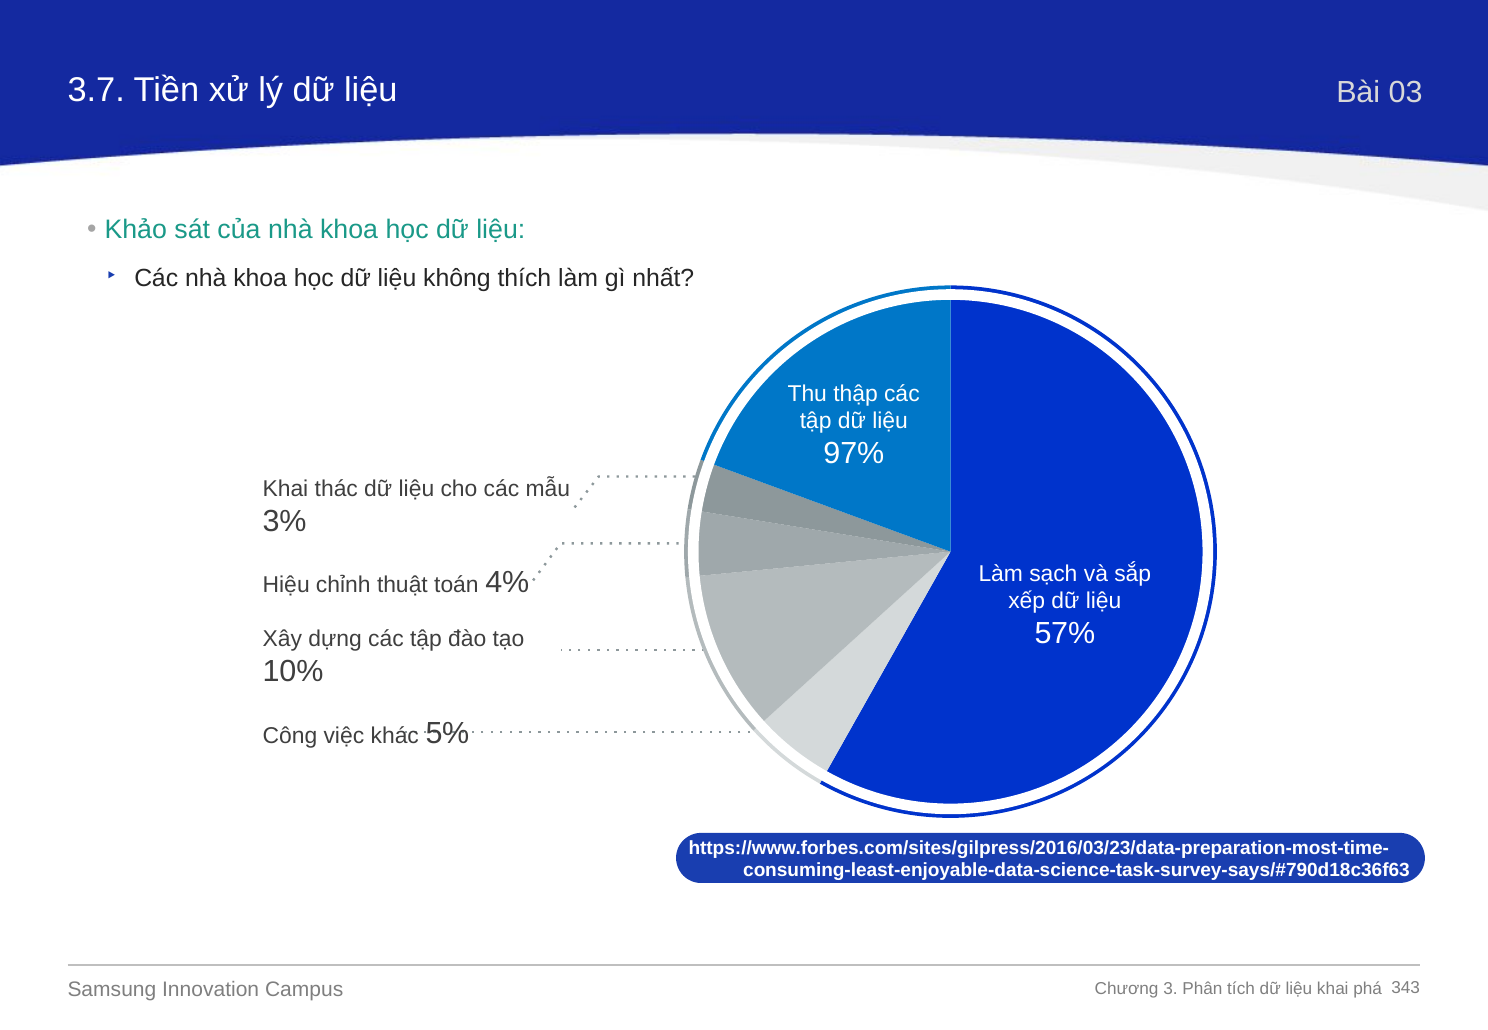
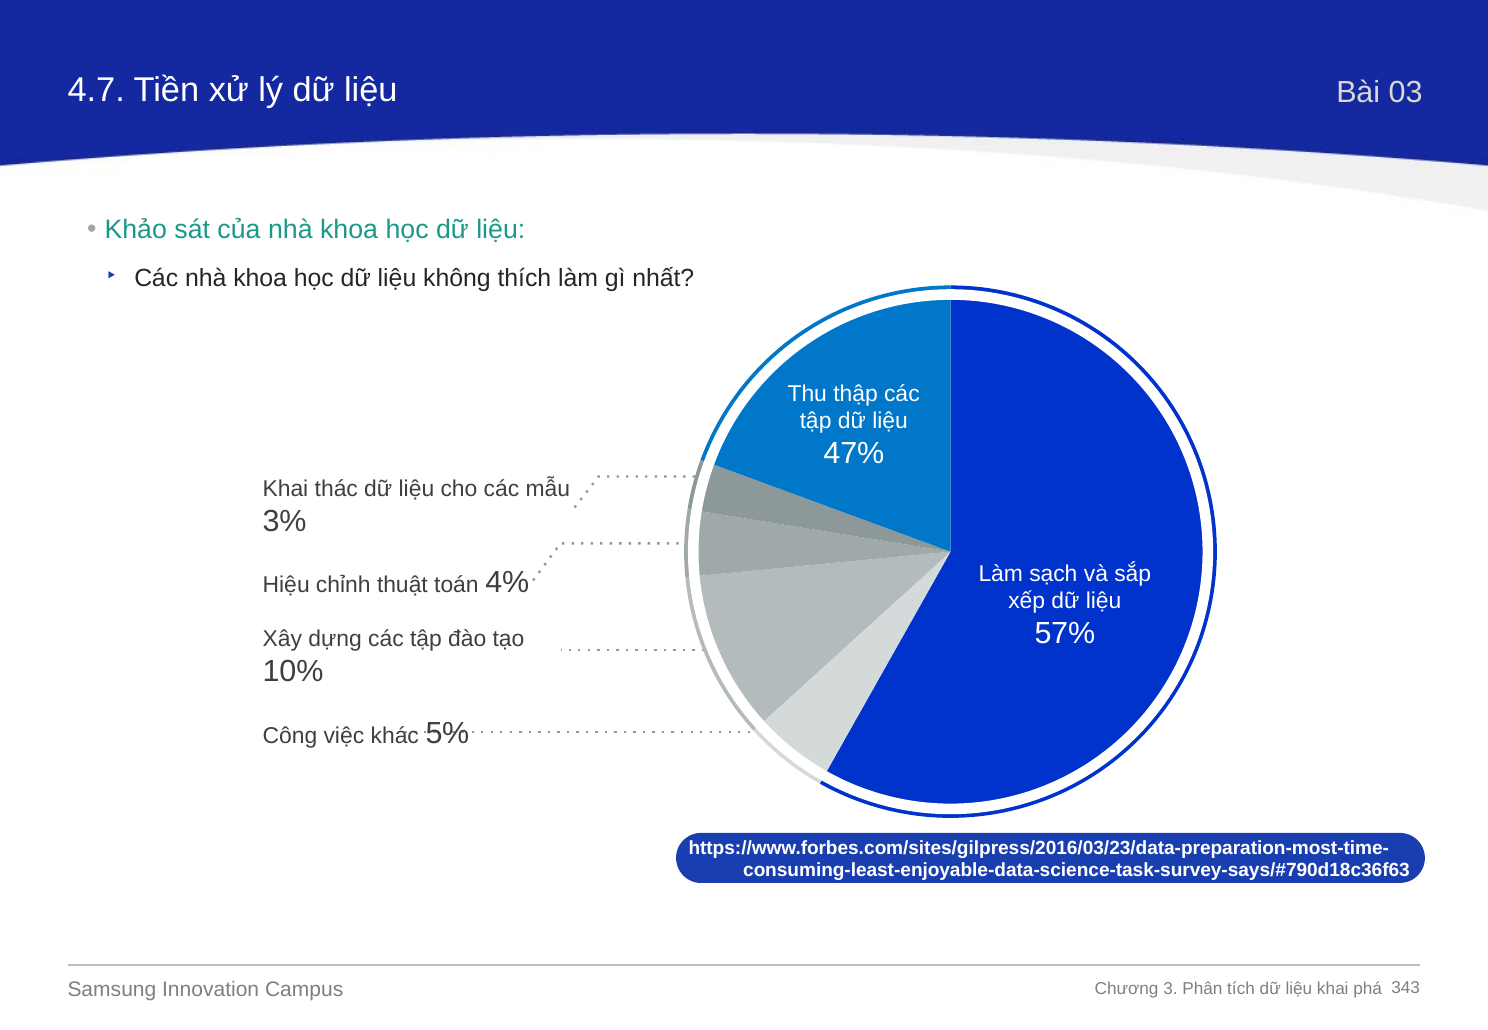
3.7: 3.7 -> 4.7
97%: 97% -> 47%
